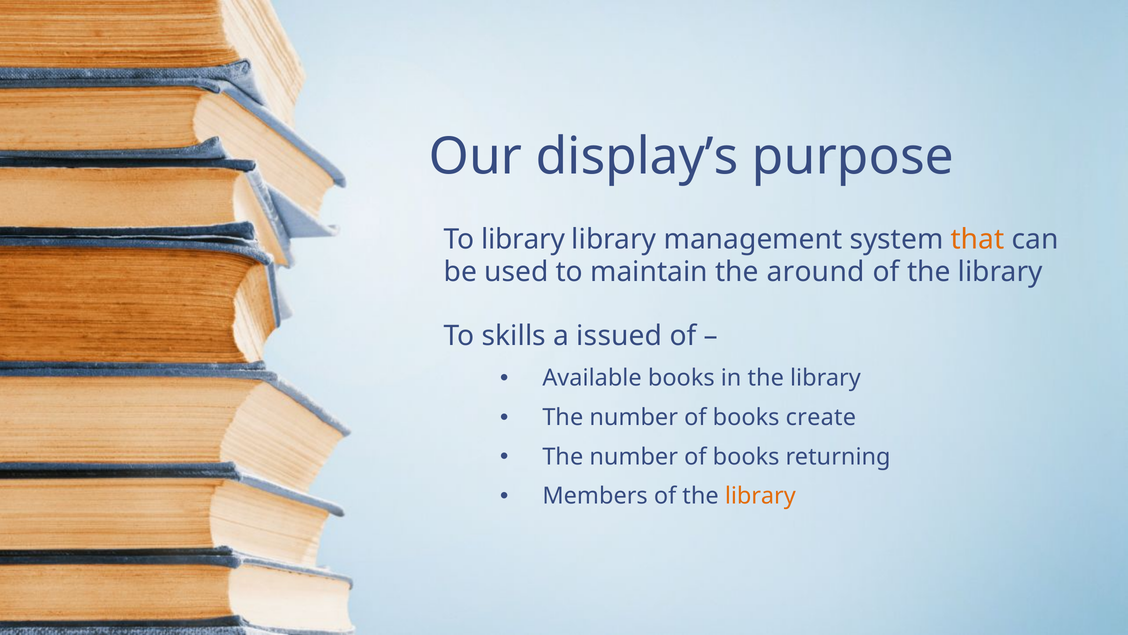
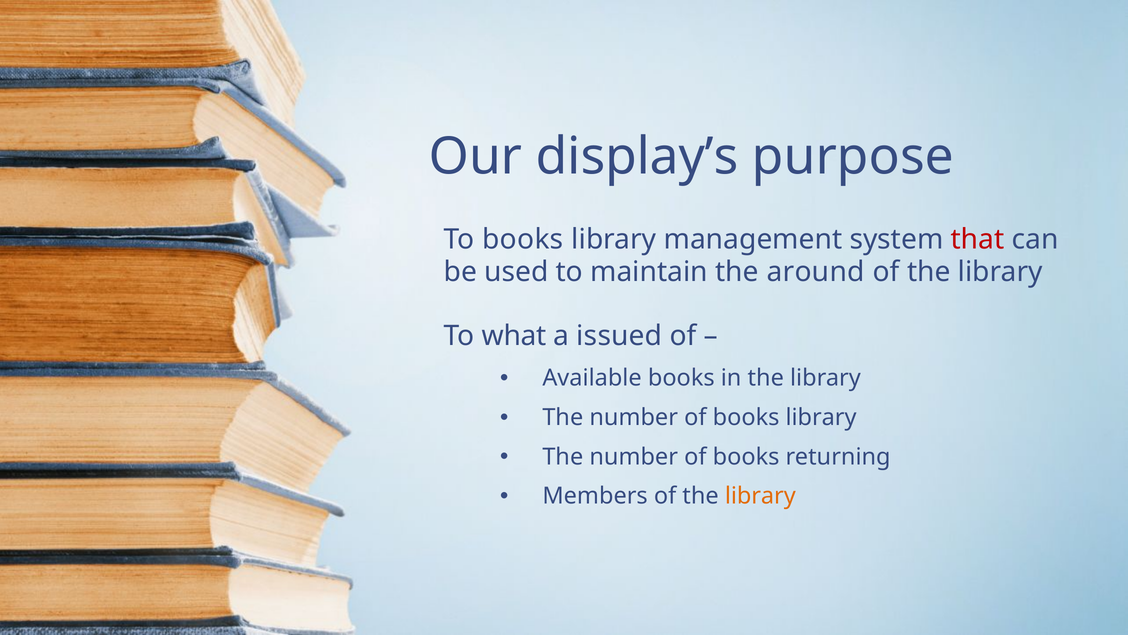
To library: library -> books
that colour: orange -> red
skills: skills -> what
of books create: create -> library
